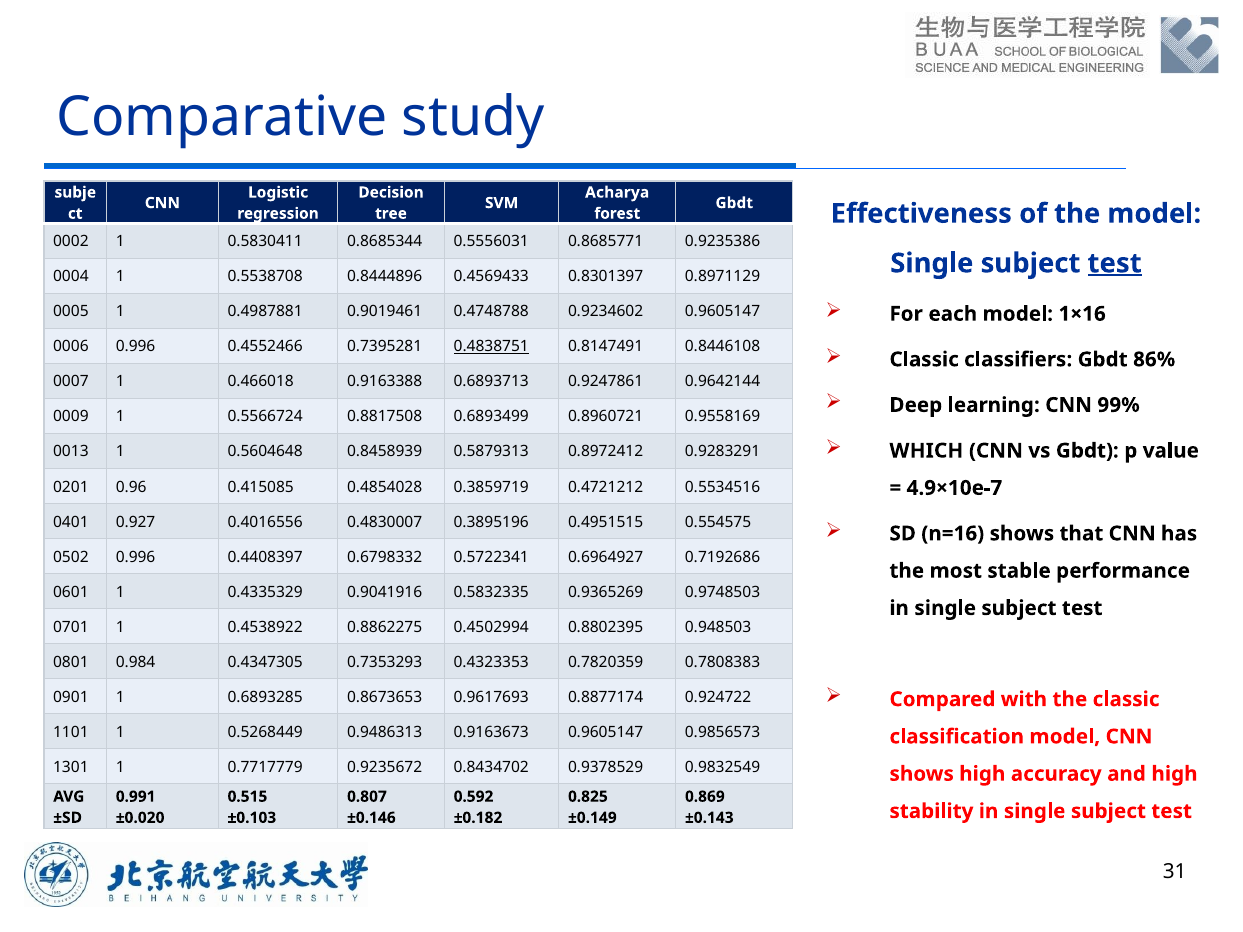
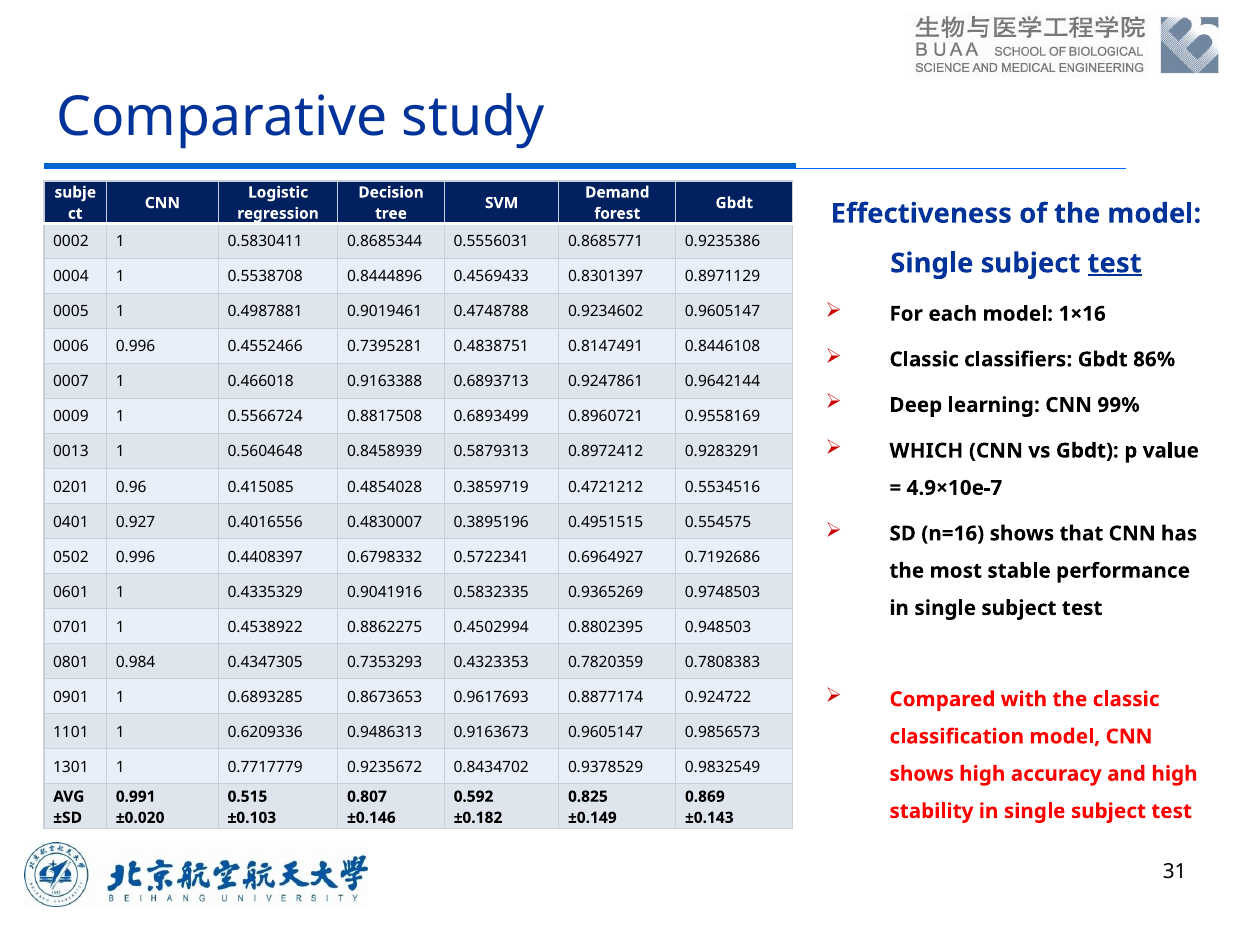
Acharya: Acharya -> Demand
0.4838751 underline: present -> none
0.5268449: 0.5268449 -> 0.6209336
